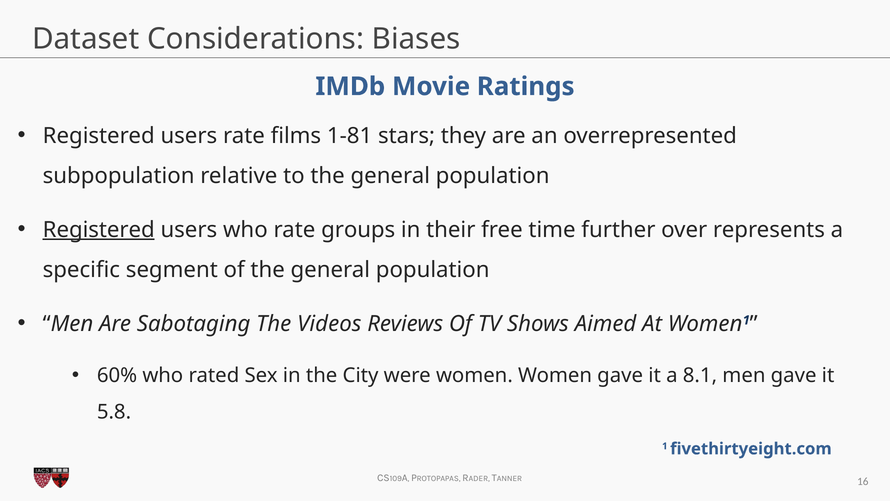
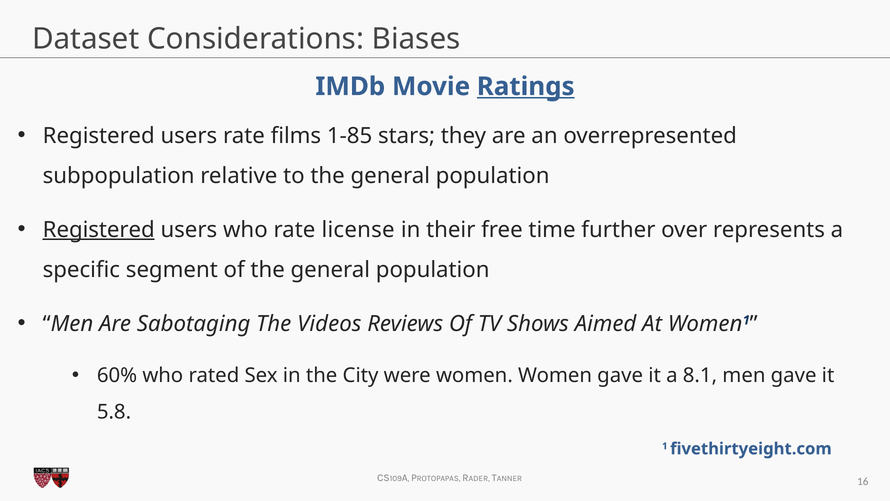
Ratings underline: none -> present
1-81: 1-81 -> 1-85
groups: groups -> license
